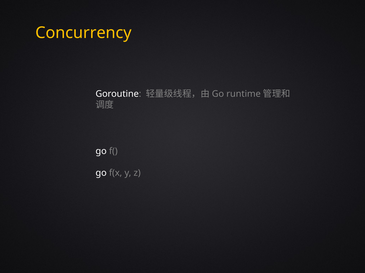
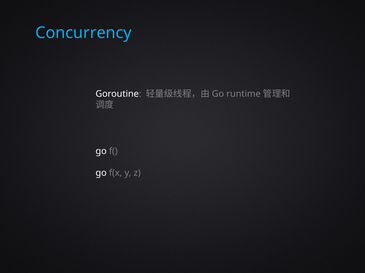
Concurrency colour: yellow -> light blue
